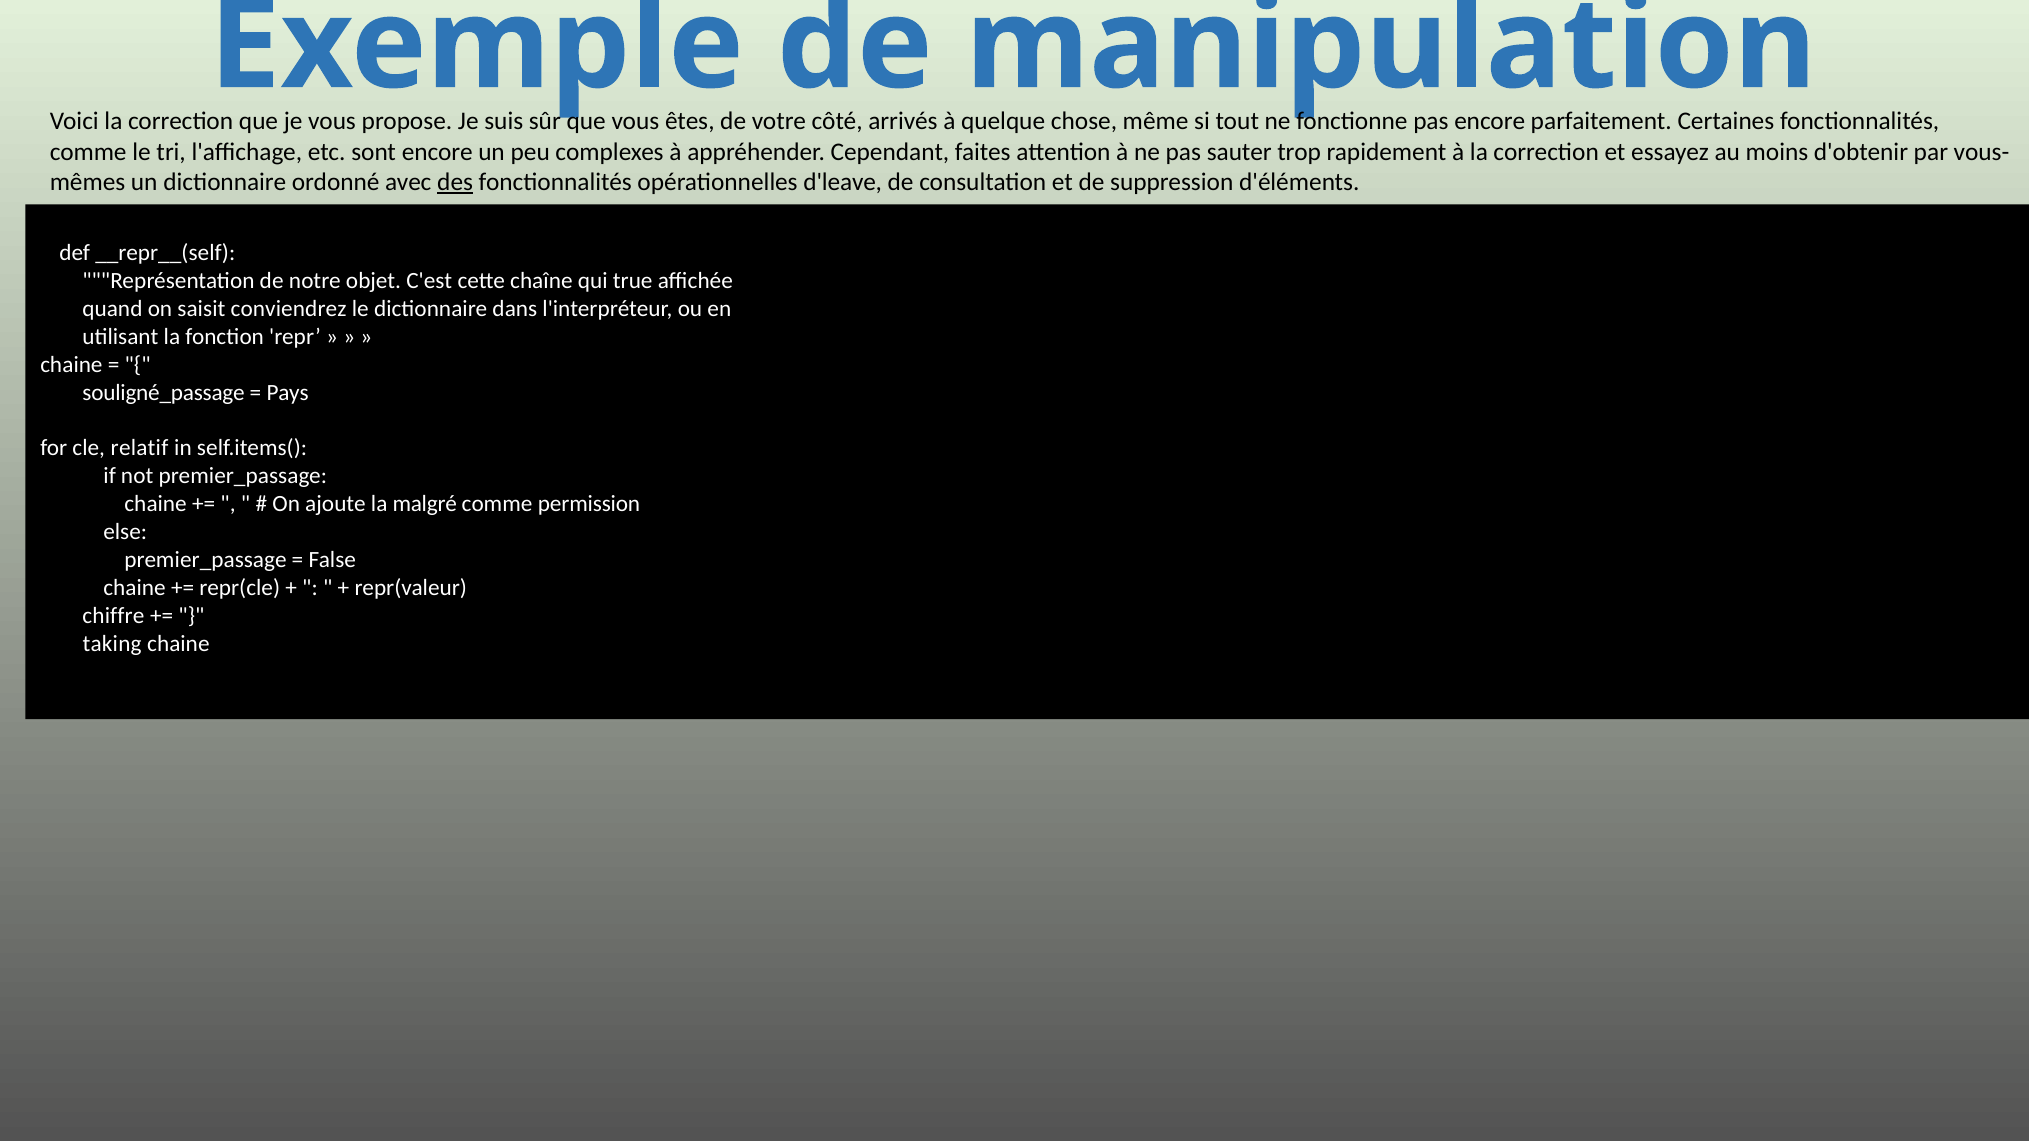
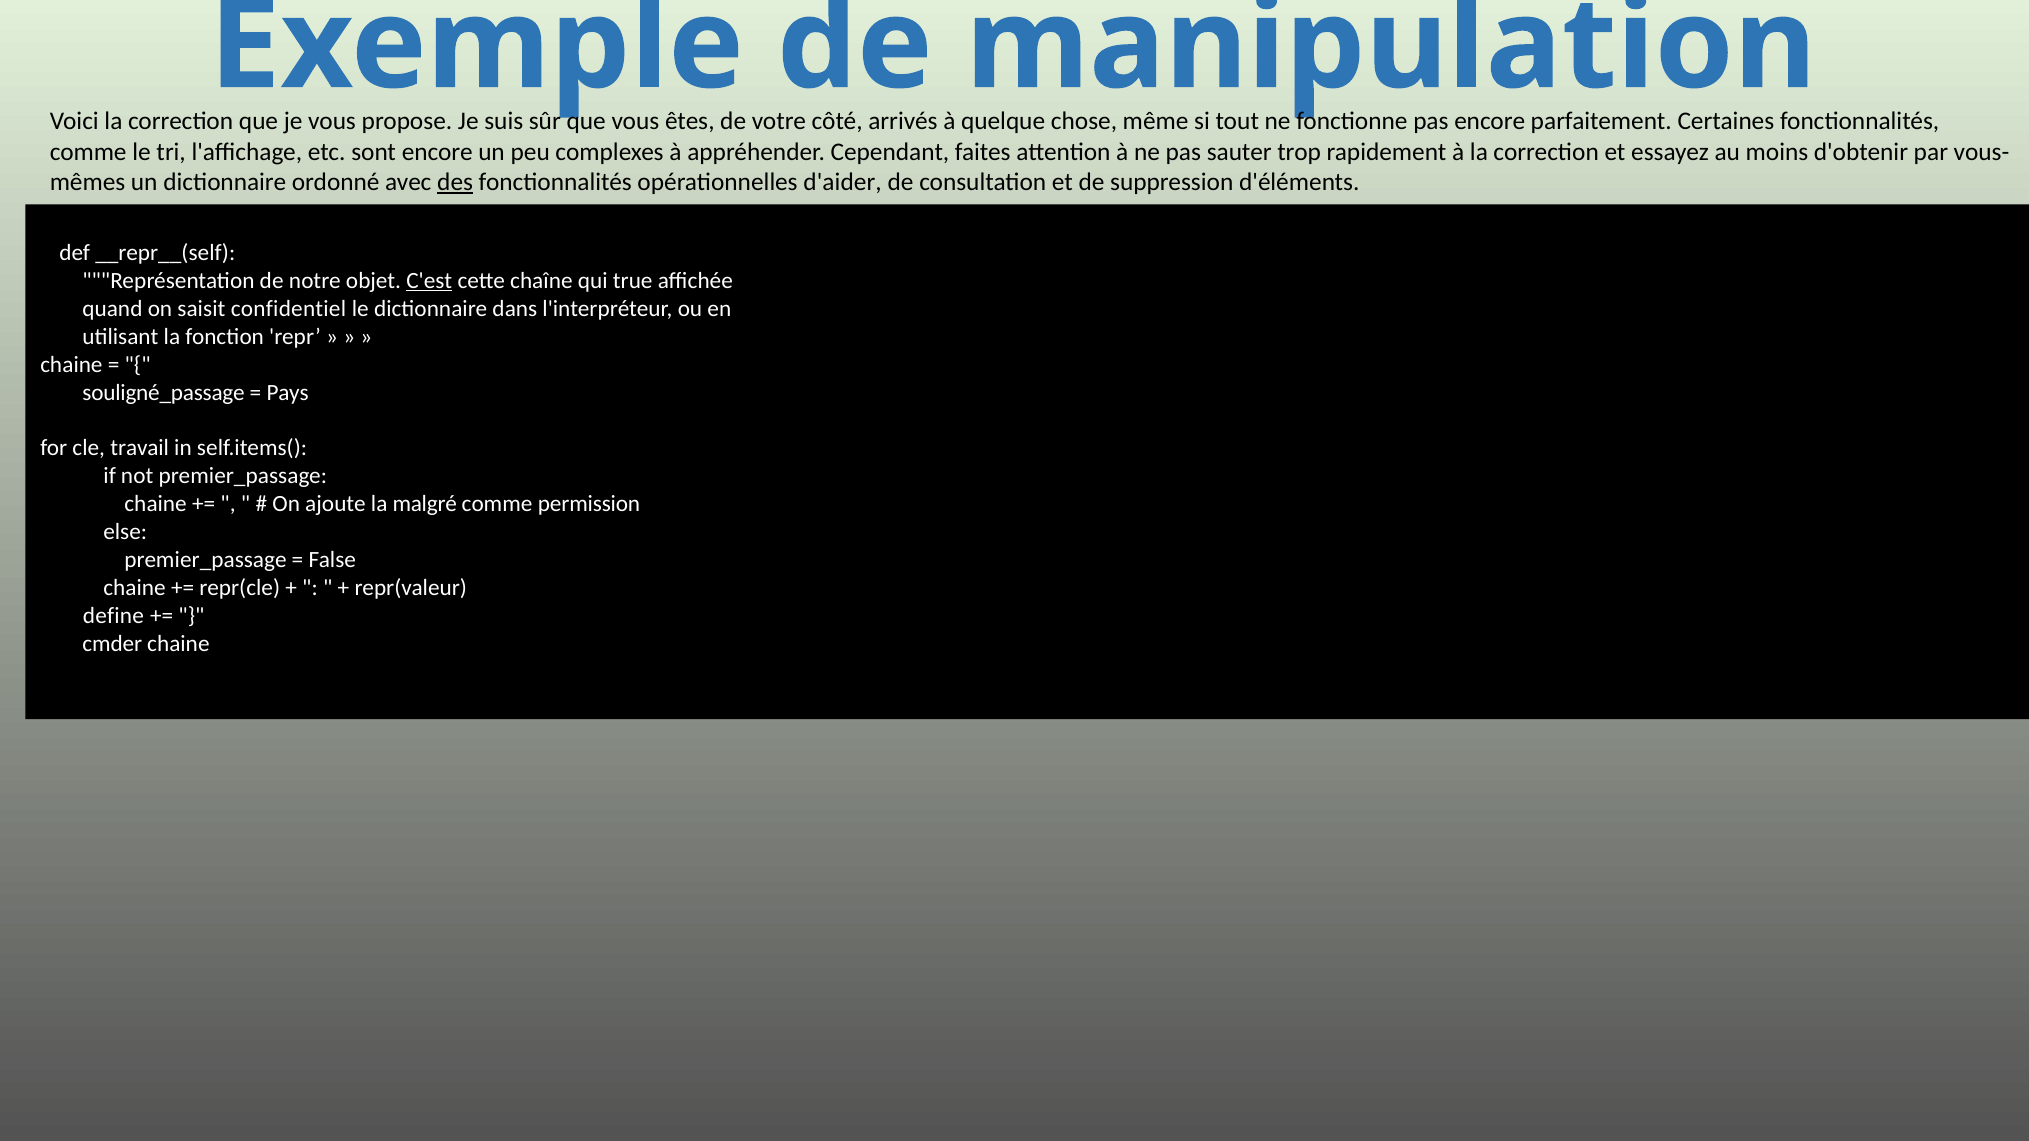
d'leave: d'leave -> d'aider
C'est underline: none -> present
conviendrez: conviendrez -> confidentiel
relatif: relatif -> travail
chiffre: chiffre -> define
taking: taking -> cmder
